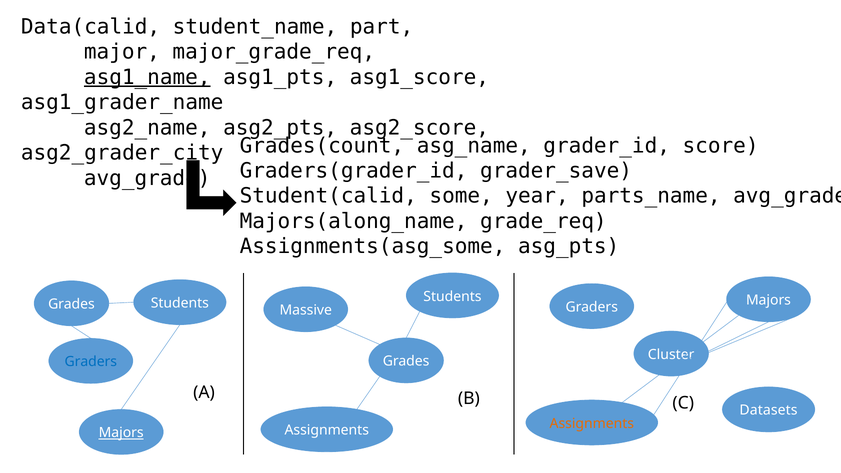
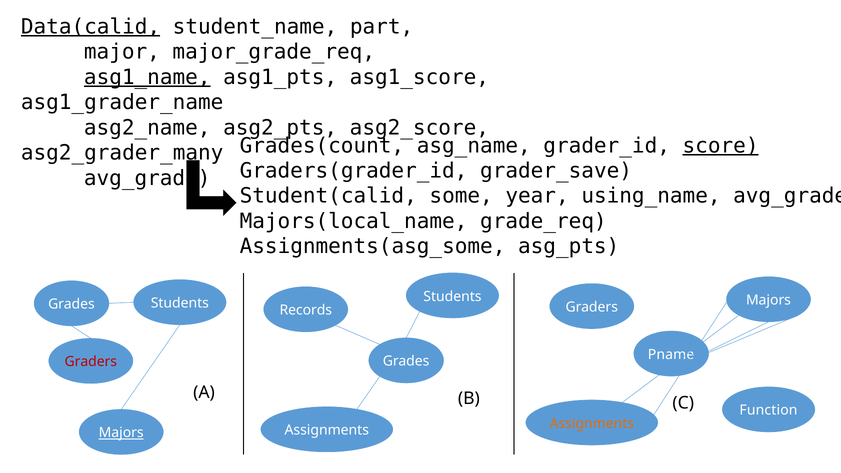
Data(calid underline: none -> present
score underline: none -> present
asg2_grader_city: asg2_grader_city -> asg2_grader_many
parts_name: parts_name -> using_name
Majors(along_name: Majors(along_name -> Majors(local_name
Massive: Massive -> Records
Cluster: Cluster -> Pname
Graders at (91, 362) colour: blue -> red
Datasets: Datasets -> Function
